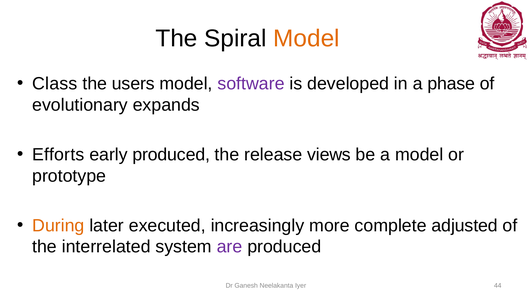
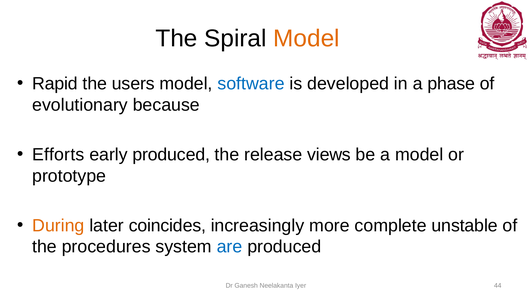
Class: Class -> Rapid
software colour: purple -> blue
expands: expands -> because
executed: executed -> coincides
adjusted: adjusted -> unstable
interrelated: interrelated -> procedures
are colour: purple -> blue
